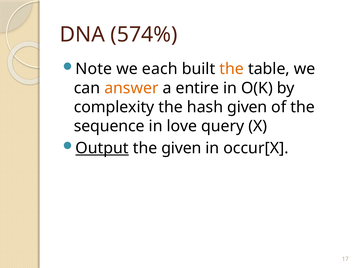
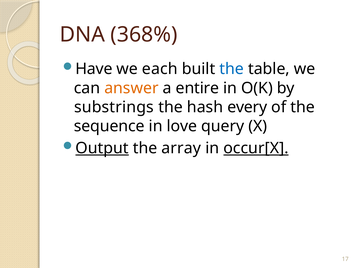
574%: 574% -> 368%
Note: Note -> Have
the at (232, 69) colour: orange -> blue
complexity: complexity -> substrings
hash given: given -> every
the given: given -> array
occur[X underline: none -> present
